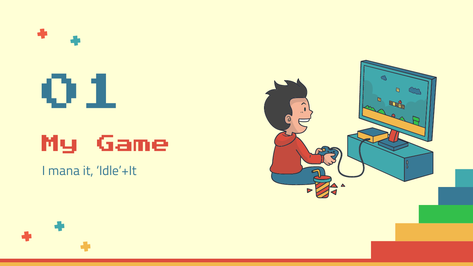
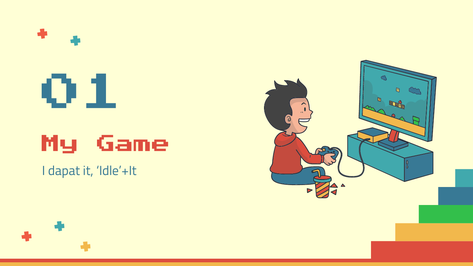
mana: mana -> dapat
